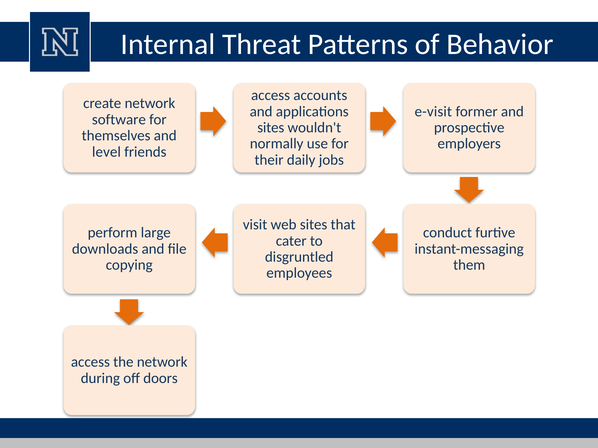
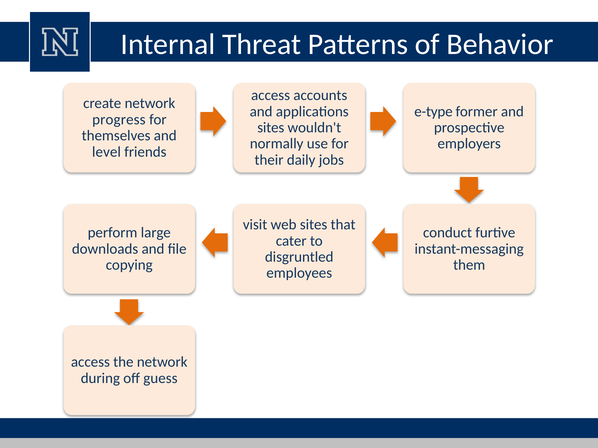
e-visit: e-visit -> e-type
software: software -> progress
doors: doors -> guess
